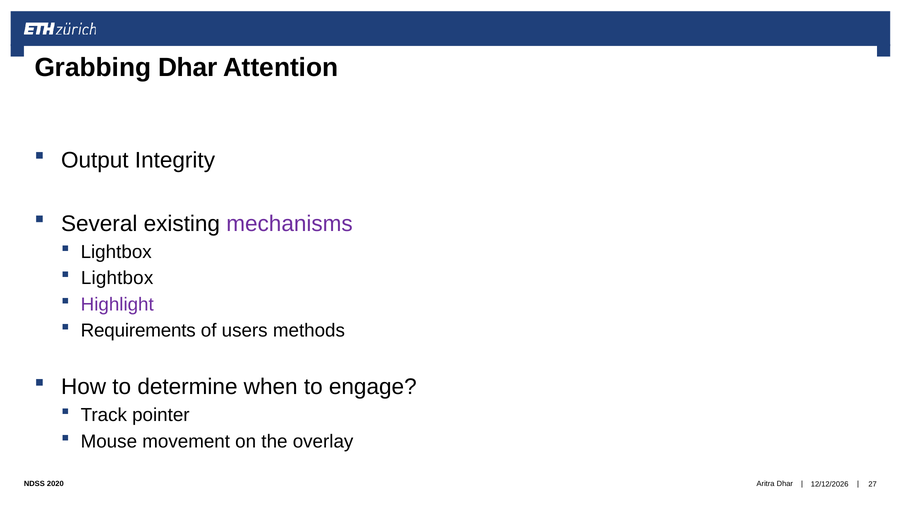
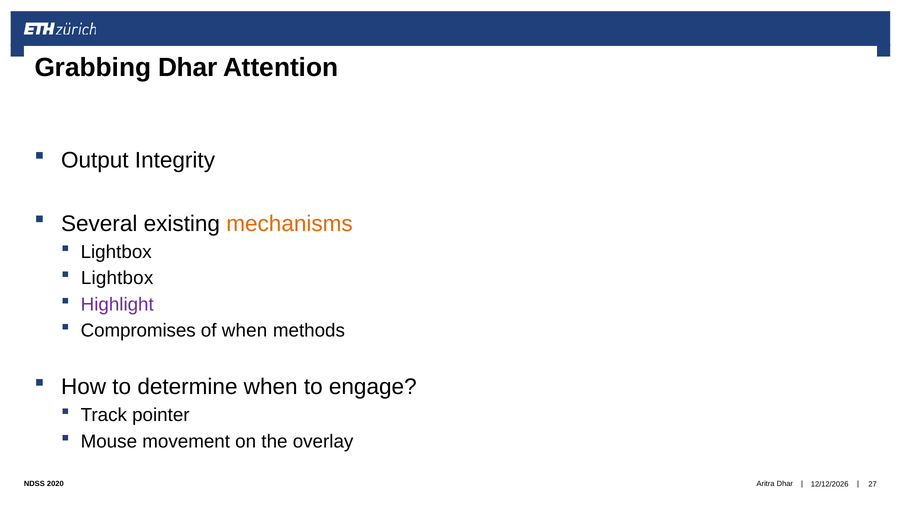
mechanisms colour: purple -> orange
Requirements: Requirements -> Compromises
of users: users -> when
